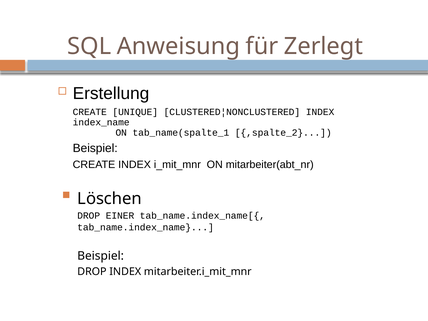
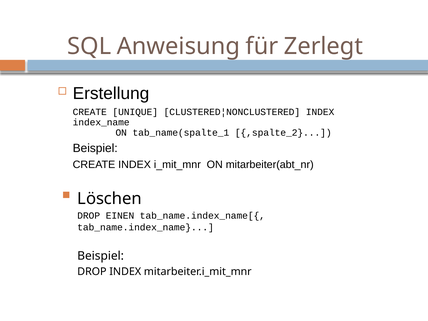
EINER: EINER -> EINEN
